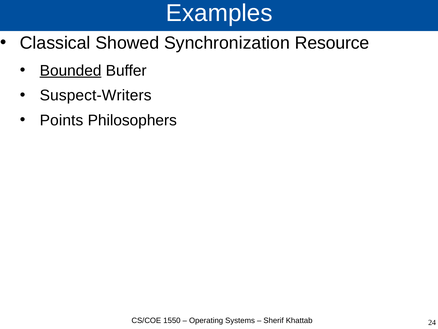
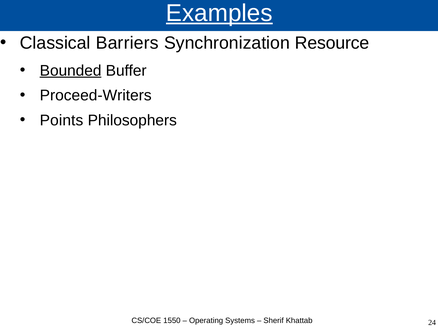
Examples underline: none -> present
Showed: Showed -> Barriers
Suspect-Writers: Suspect-Writers -> Proceed-Writers
